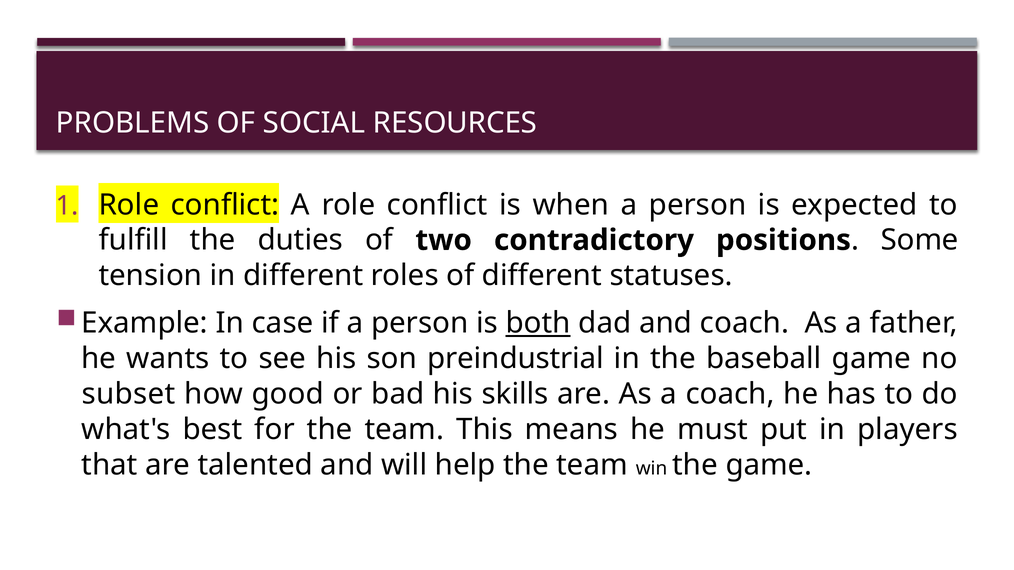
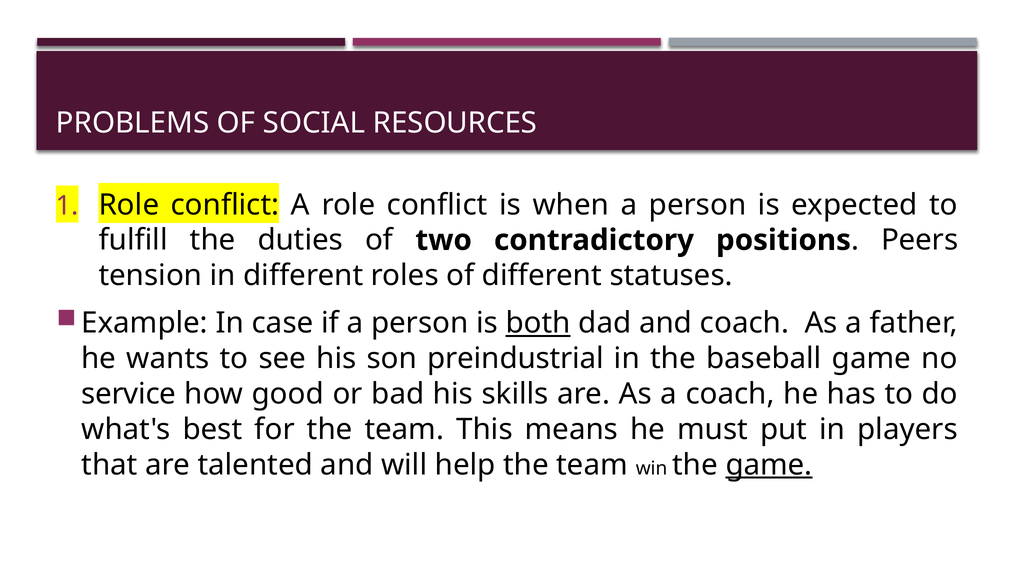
Some: Some -> Peers
subset: subset -> service
game at (769, 465) underline: none -> present
